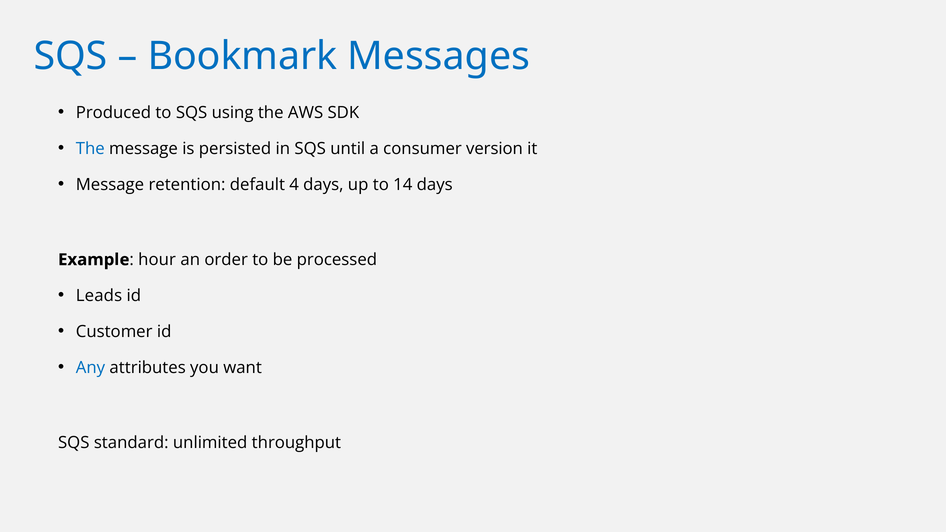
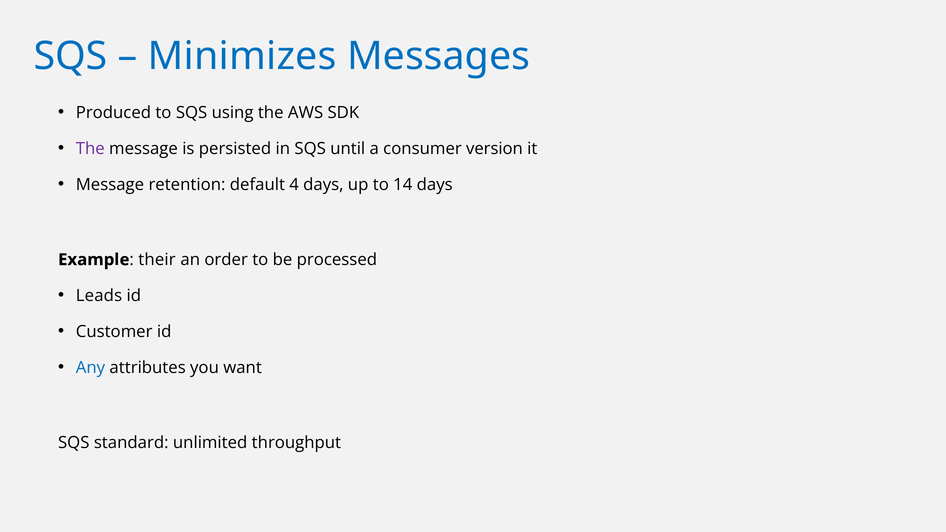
Bookmark: Bookmark -> Minimizes
The at (90, 149) colour: blue -> purple
hour: hour -> their
